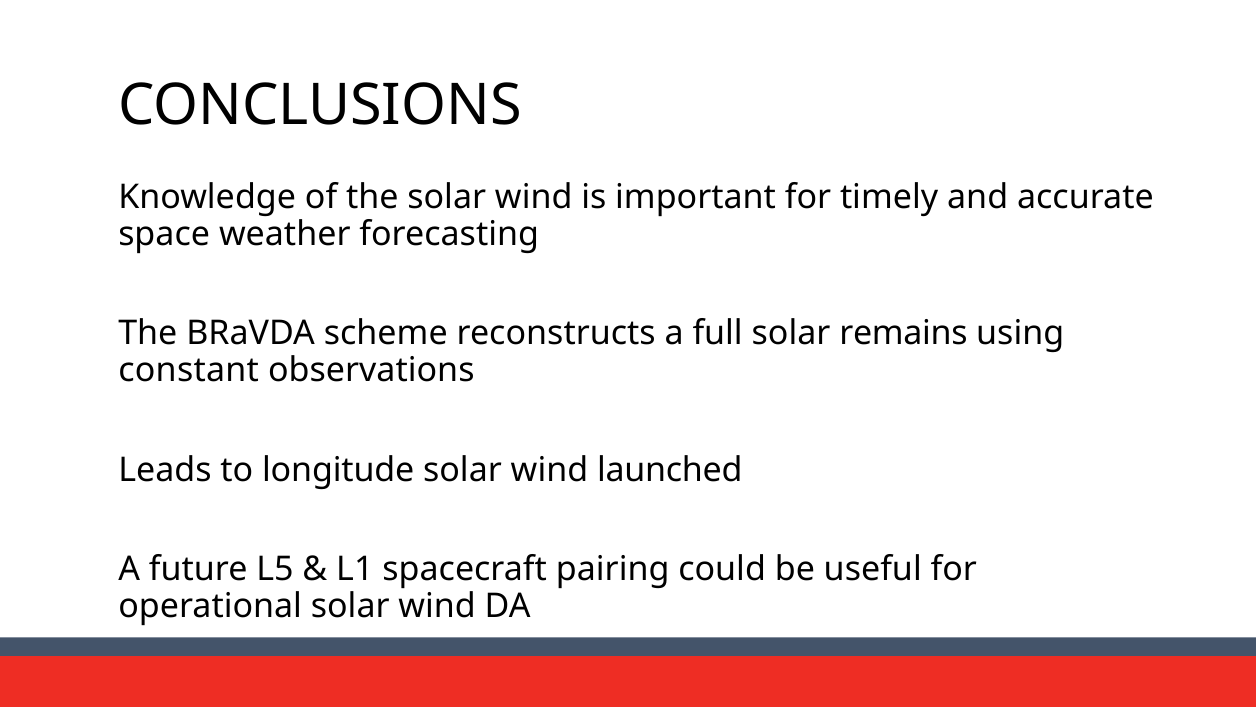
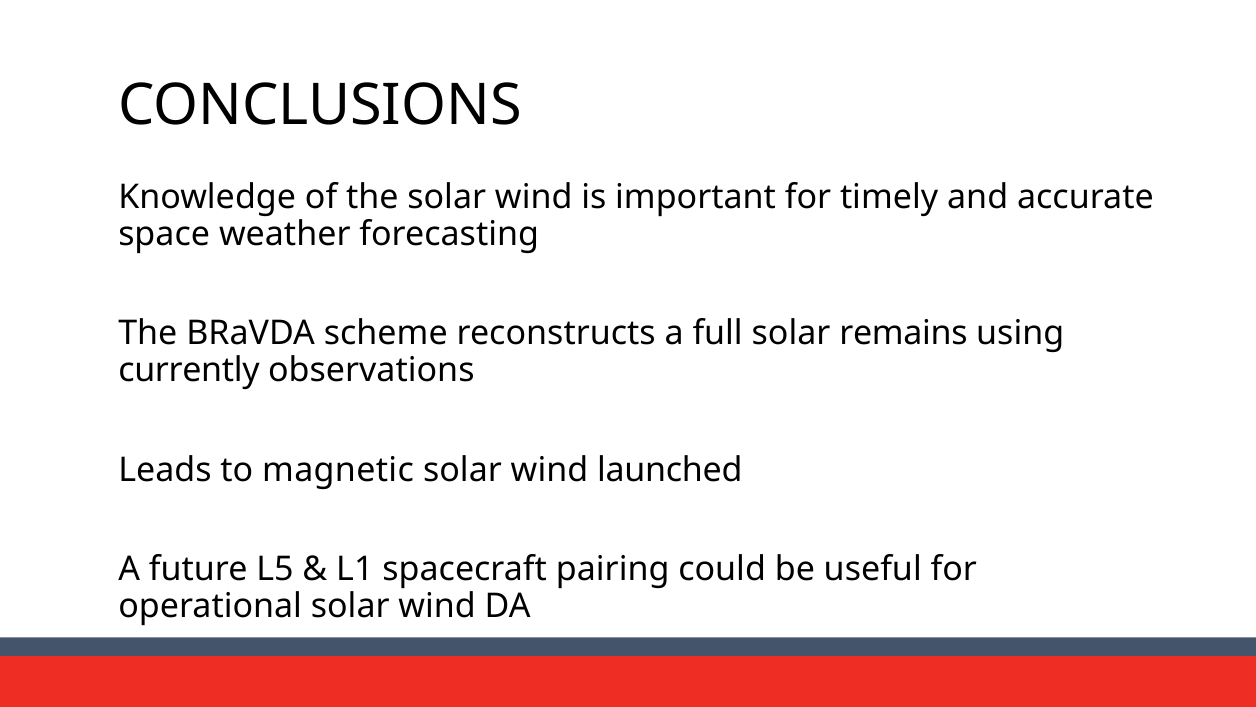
constant: constant -> currently
longitude: longitude -> magnetic
